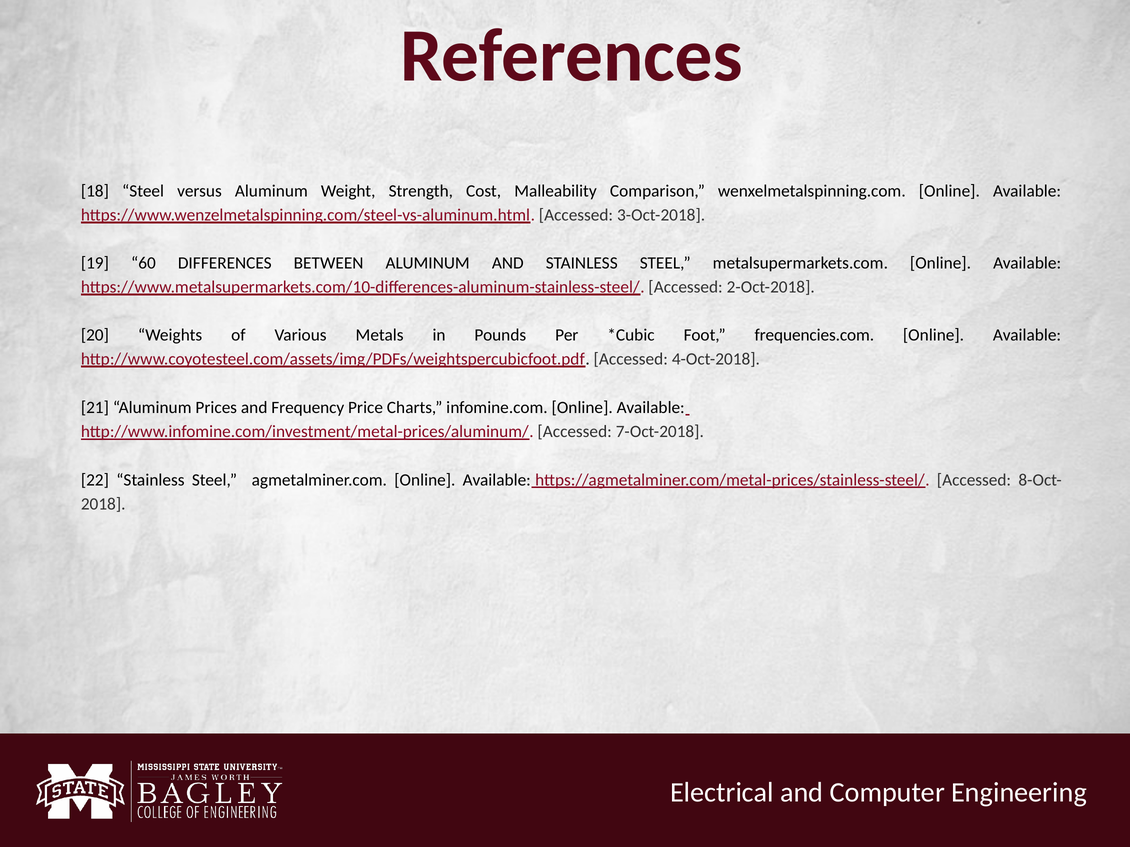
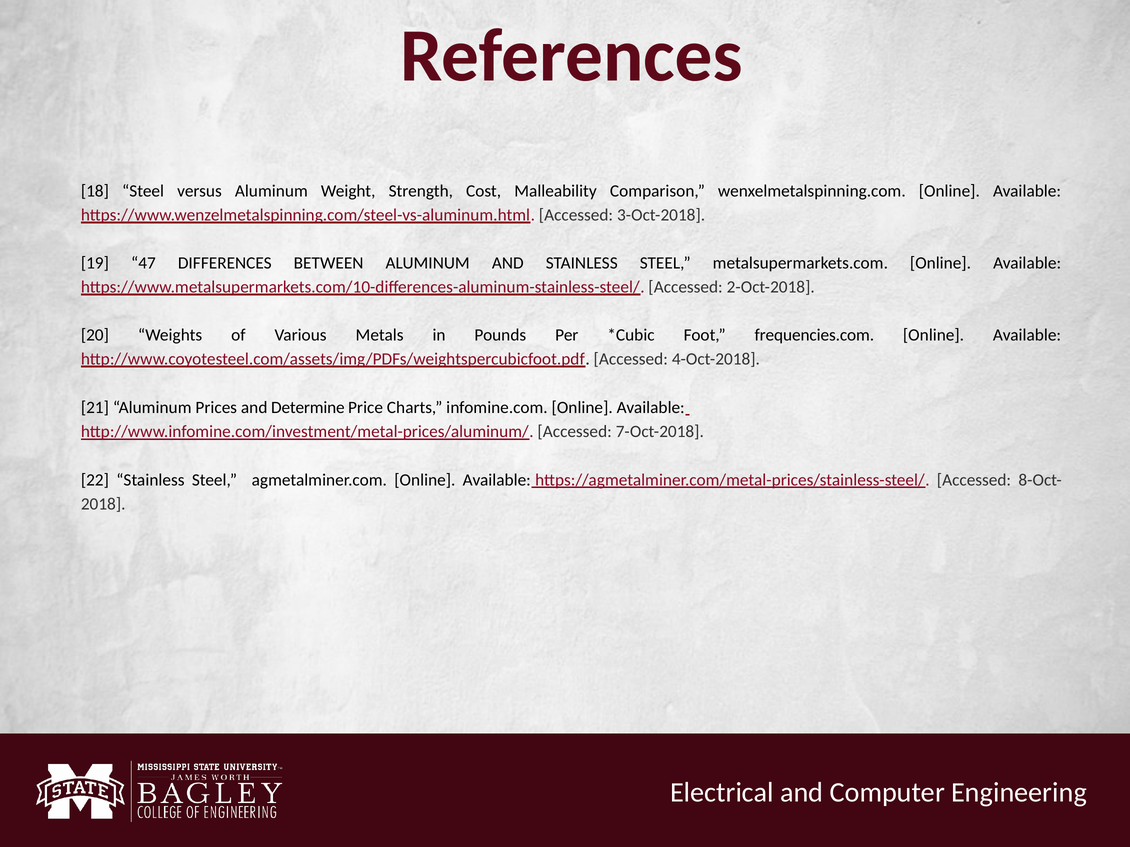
60: 60 -> 47
Frequency: Frequency -> Determine
